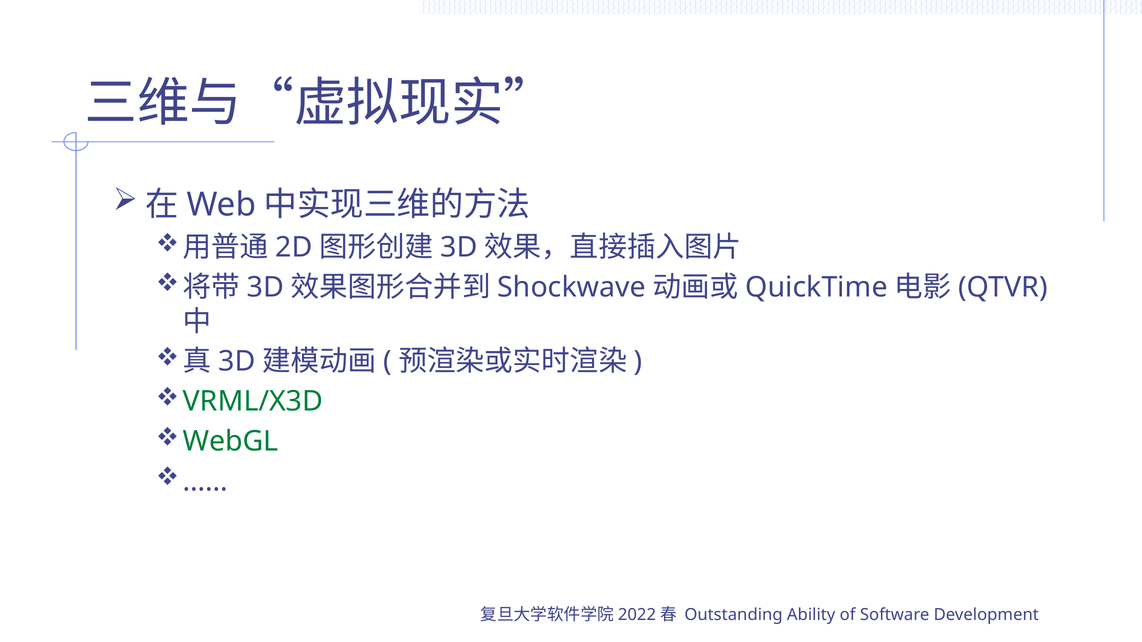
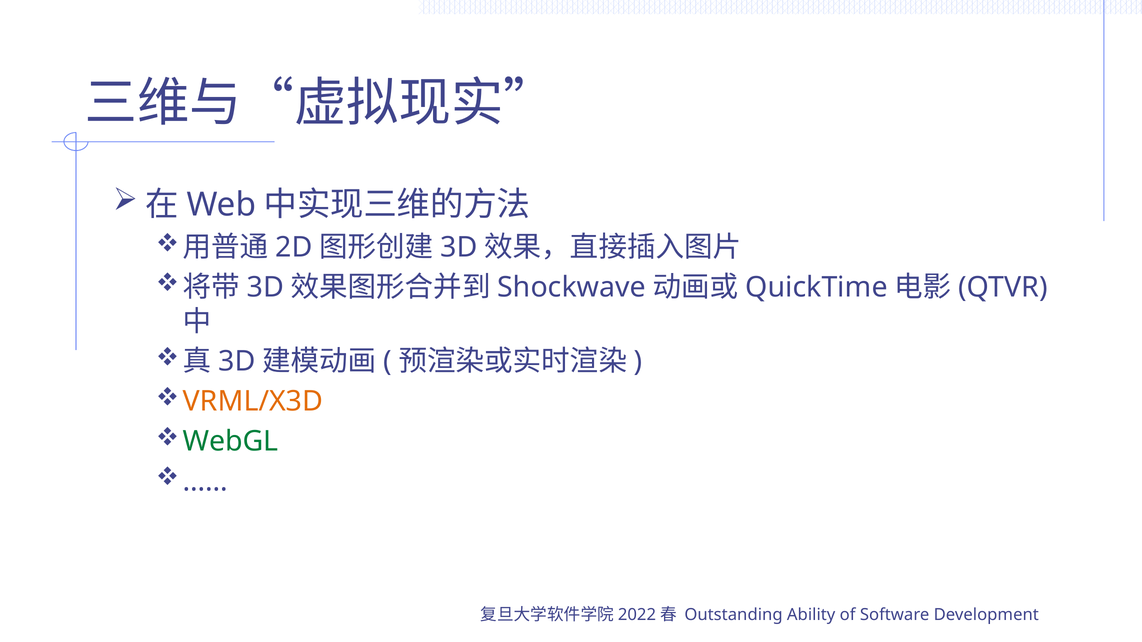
VRML/X3D colour: green -> orange
